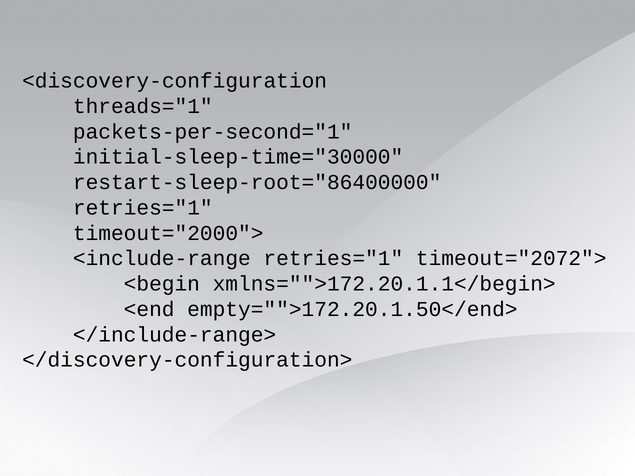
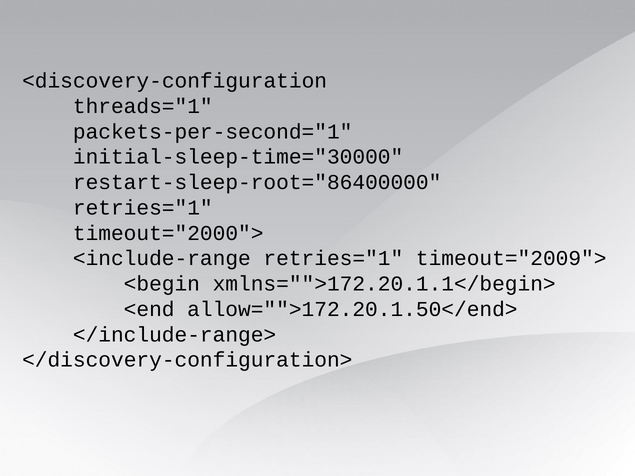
timeout="2072">: timeout="2072"> -> timeout="2009">
empty="">172.20.1.50</end>: empty="">172.20.1.50</end> -> allow="">172.20.1.50</end>
